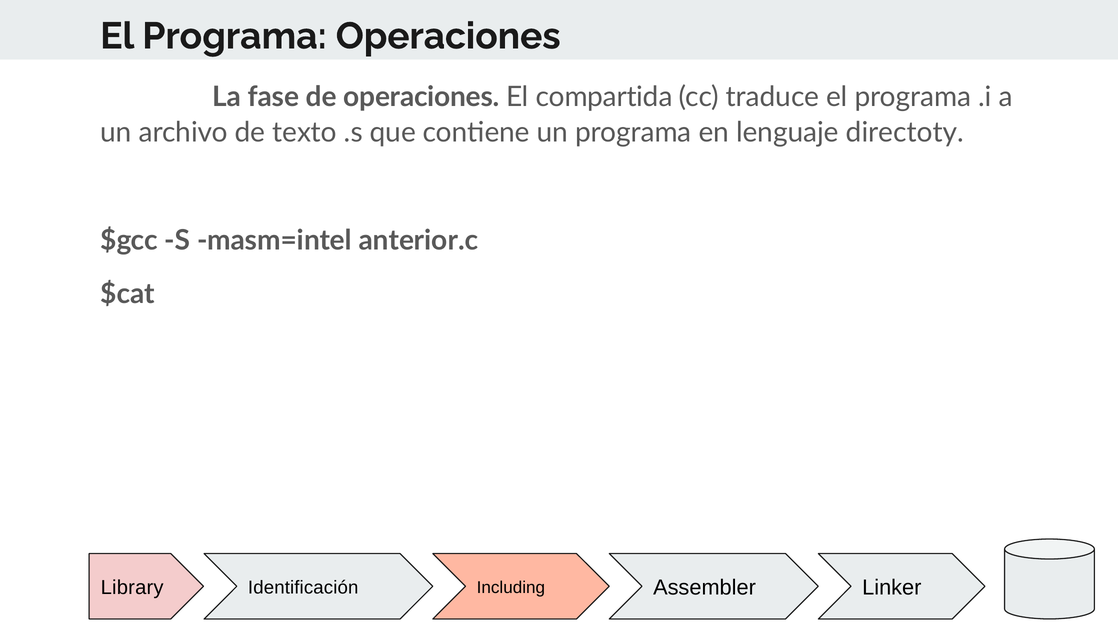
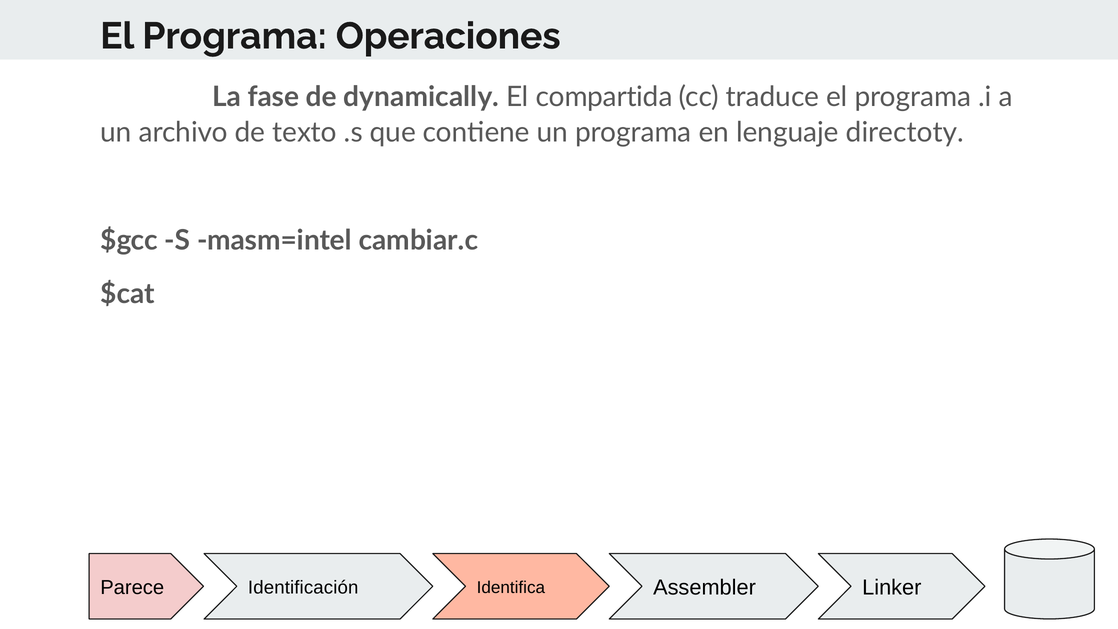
de operaciones: operaciones -> dynamically
anterior.c: anterior.c -> cambiar.c
Library: Library -> Parece
Including: Including -> Identifica
